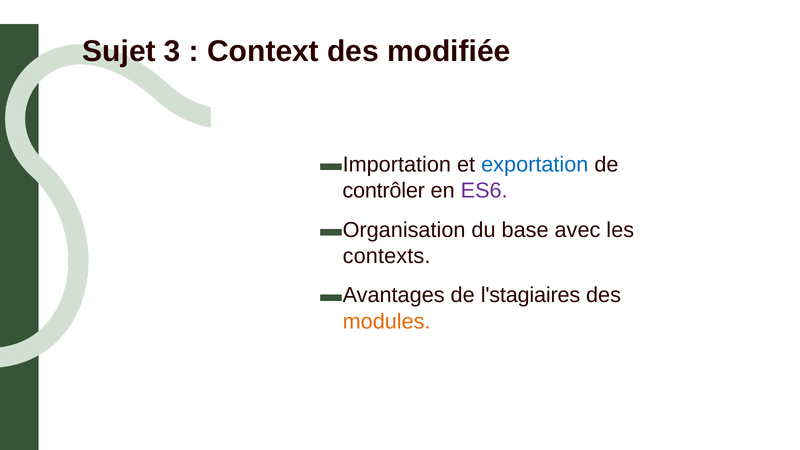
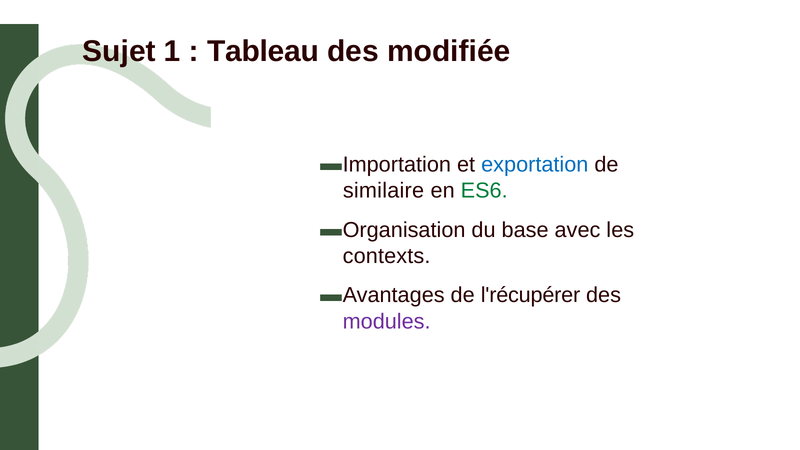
3: 3 -> 1
Context: Context -> Tableau
contrôler: contrôler -> similaire
ES6 colour: purple -> green
l'stagiaires: l'stagiaires -> l'récupérer
modules colour: orange -> purple
